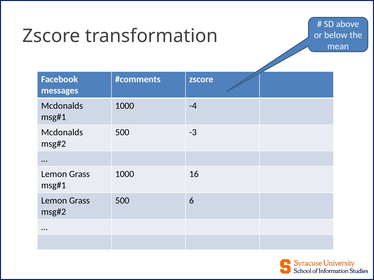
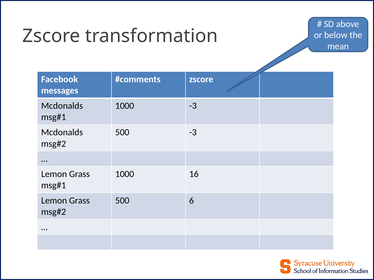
1000 -4: -4 -> -3
